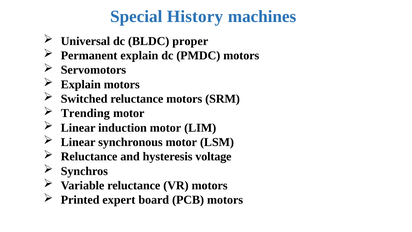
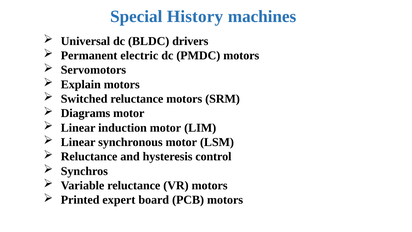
proper: proper -> drivers
Permanent explain: explain -> electric
Trending: Trending -> Diagrams
voltage: voltage -> control
